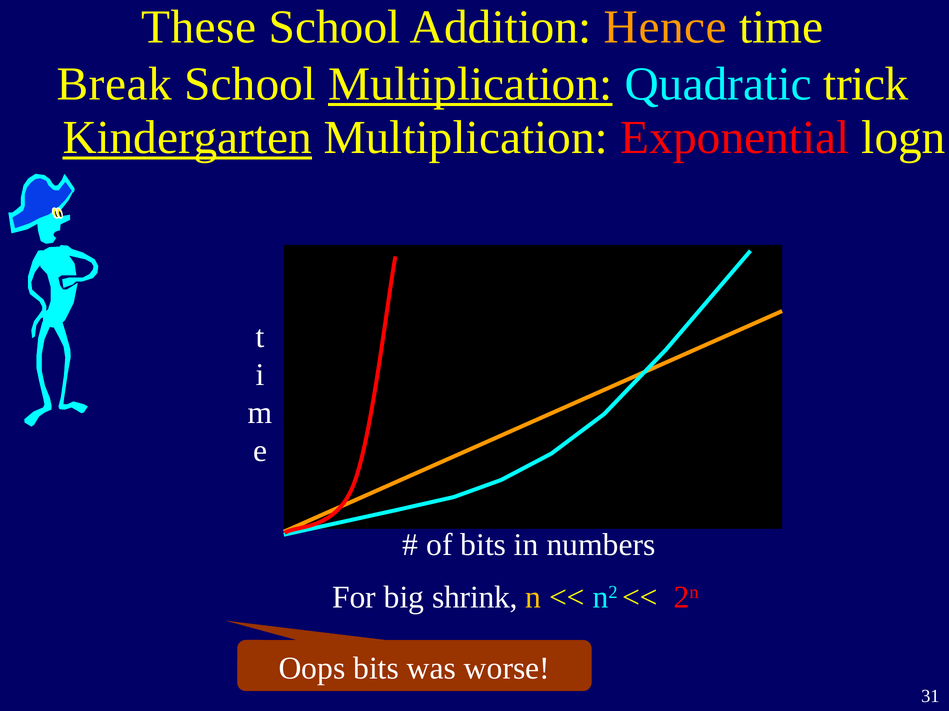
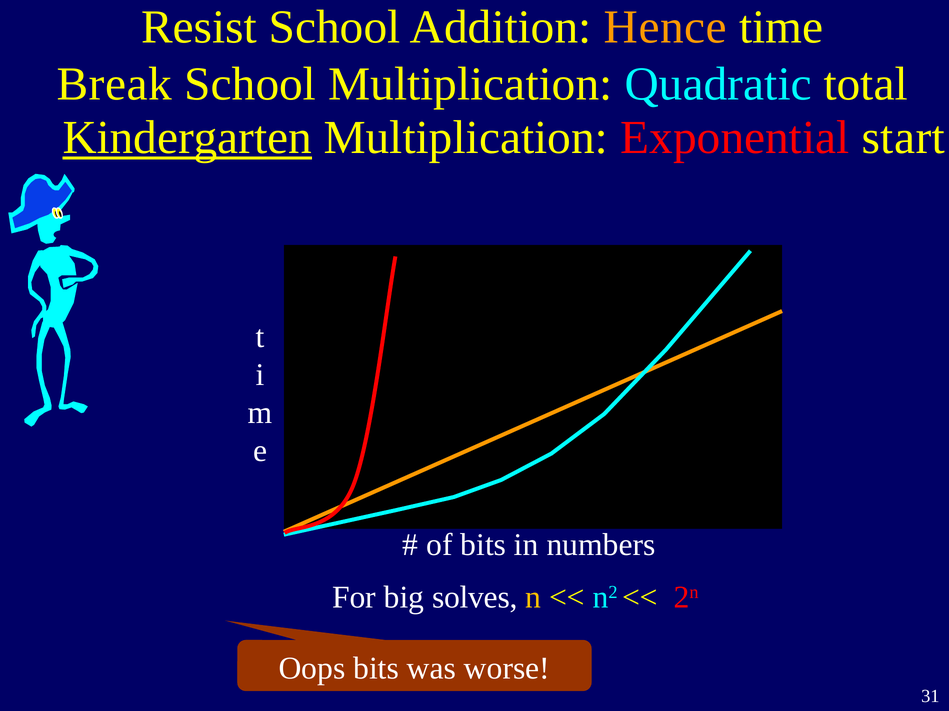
These: These -> Resist
Multiplication at (470, 84) underline: present -> none
trick: trick -> total
logn: logn -> start
shrink: shrink -> solves
